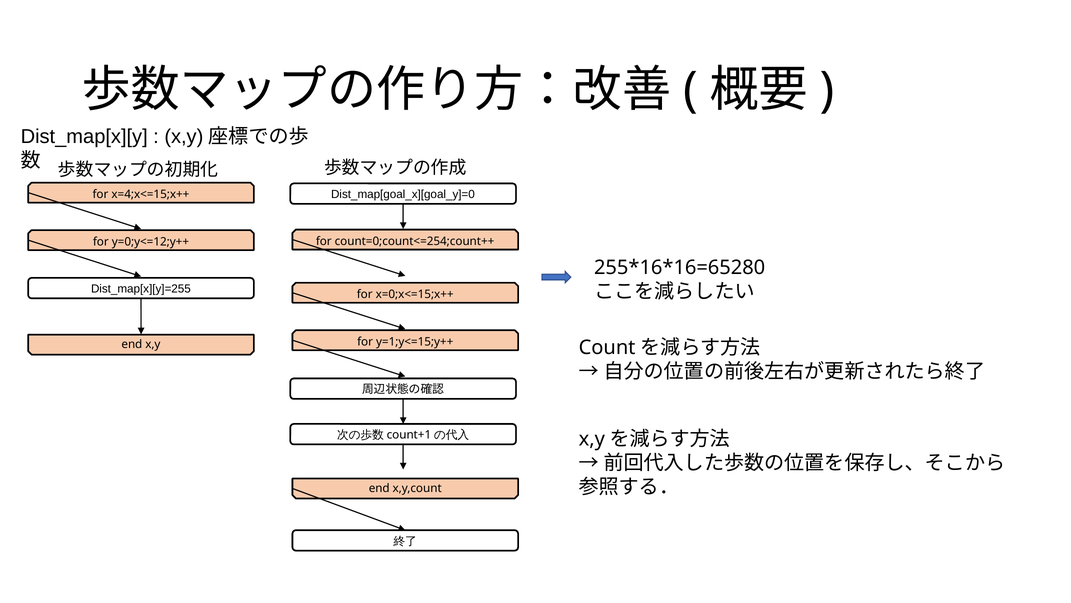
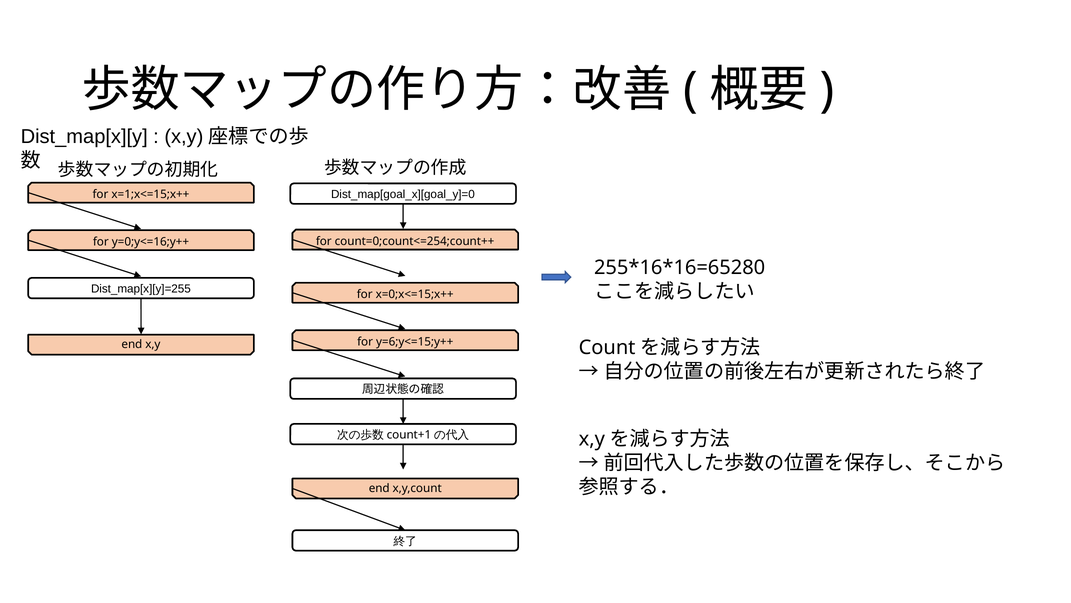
x=4;x<=15;x++: x=4;x<=15;x++ -> x=1;x<=15;x++
y=0;y<=12;y++: y=0;y<=12;y++ -> y=0;y<=16;y++
y=1;y<=15;y++: y=1;y<=15;y++ -> y=6;y<=15;y++
